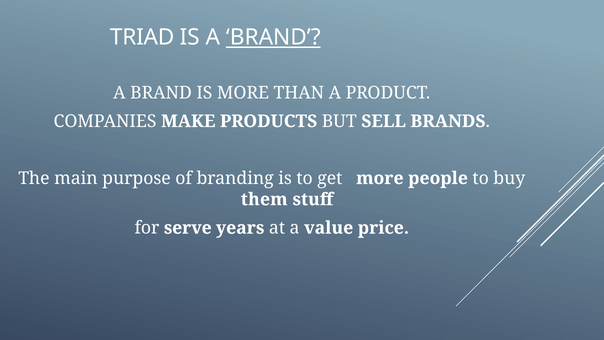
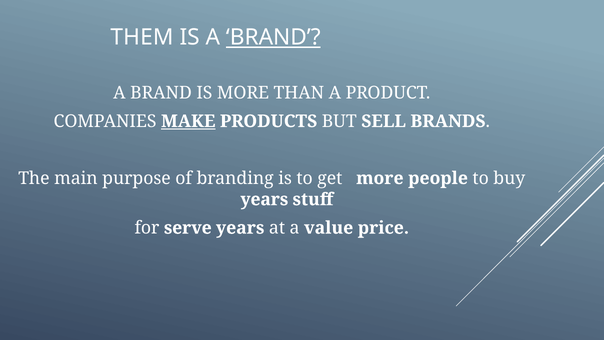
TRIAD: TRIAD -> THEM
MAKE underline: none -> present
them at (264, 199): them -> years
